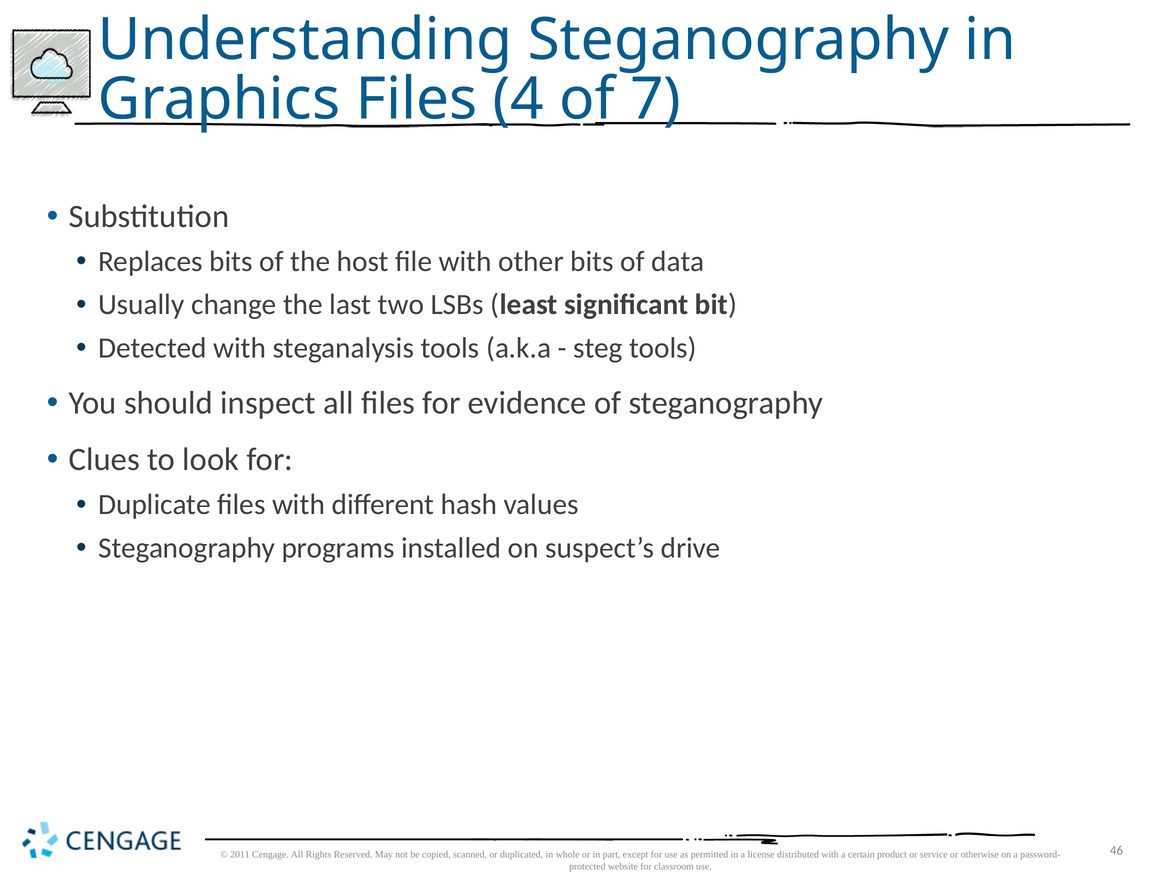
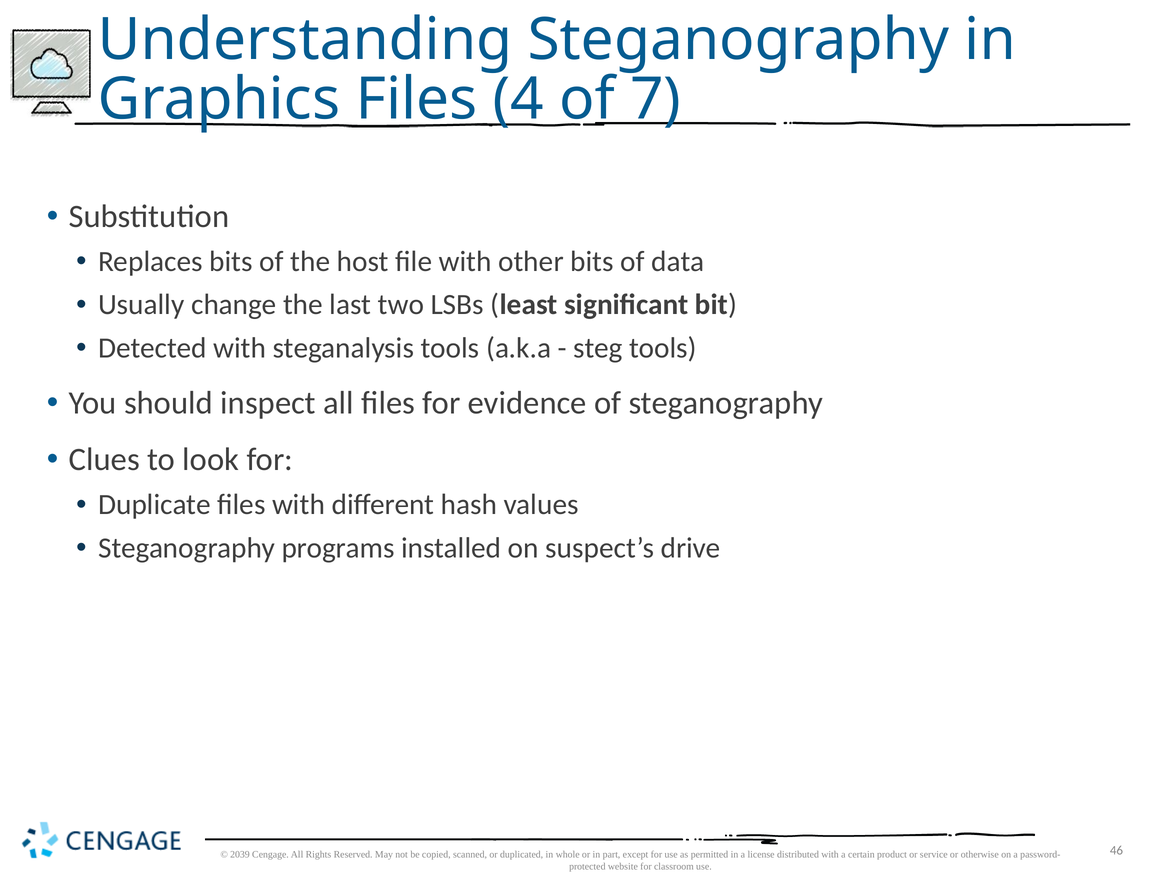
2011: 2011 -> 2039
